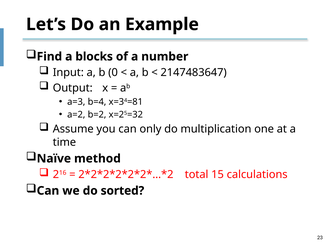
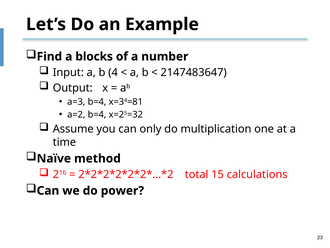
0: 0 -> 4
a=2 b=2: b=2 -> b=4
sorted: sorted -> power
